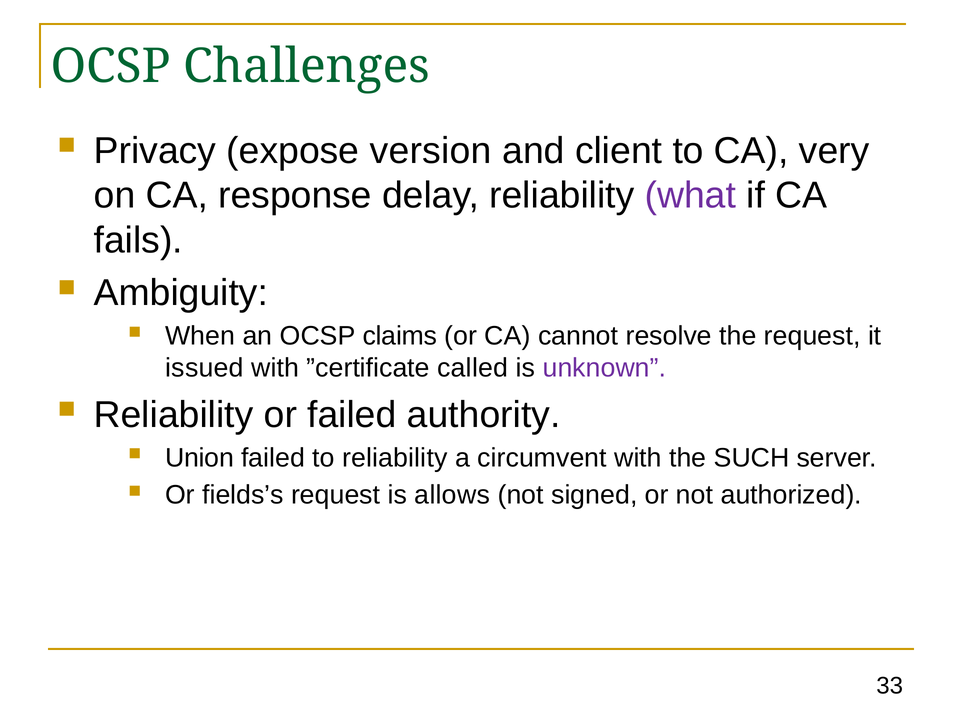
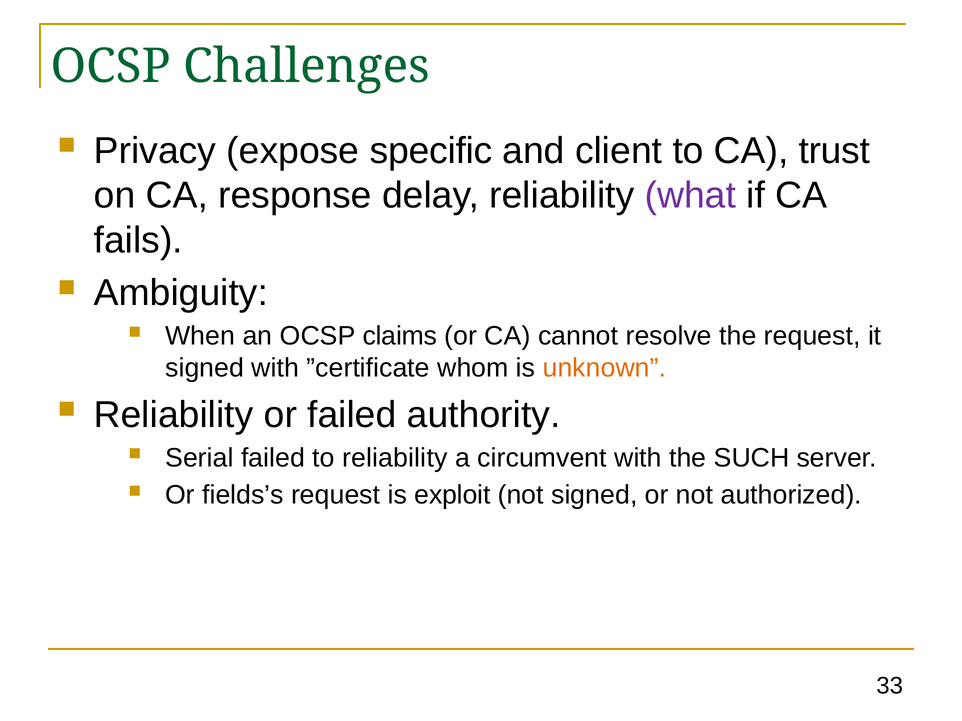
version: version -> specific
very: very -> trust
issued at (205, 368): issued -> signed
called: called -> whom
unknown colour: purple -> orange
Union: Union -> Serial
allows: allows -> exploit
